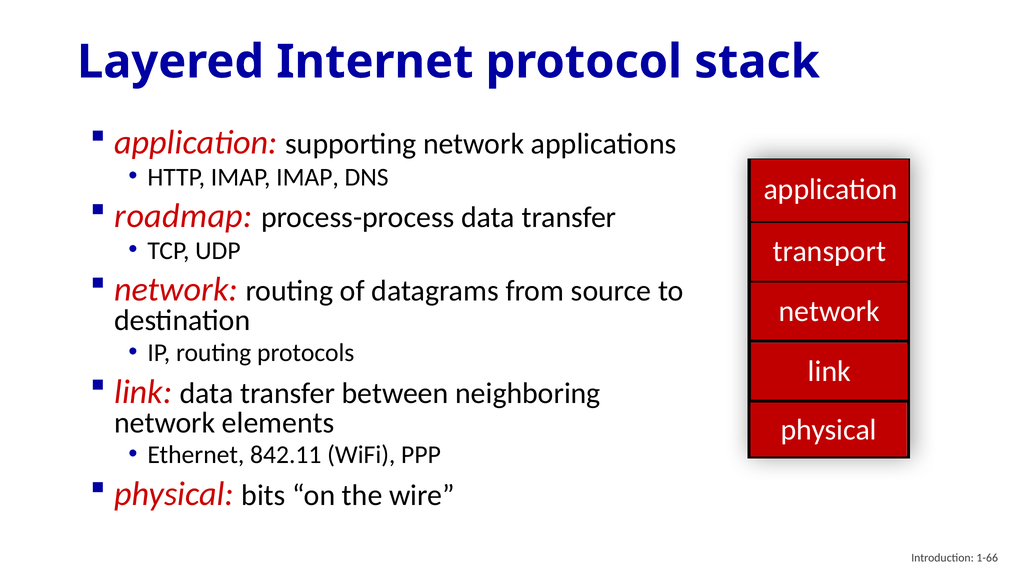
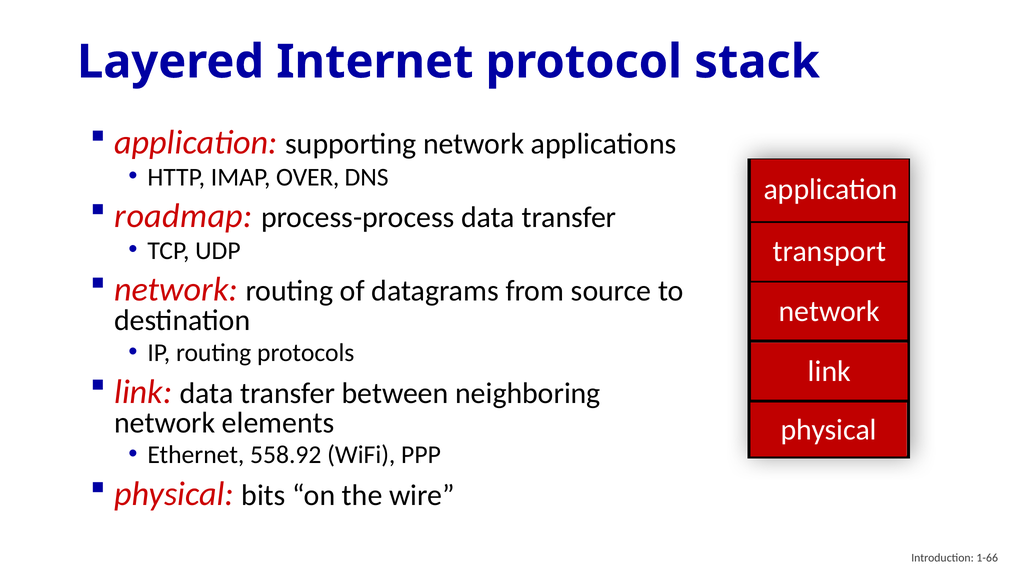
IMAP IMAP: IMAP -> OVER
842.11: 842.11 -> 558.92
